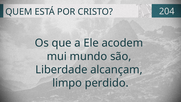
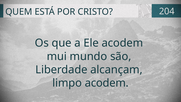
limpo perdido: perdido -> acodem
